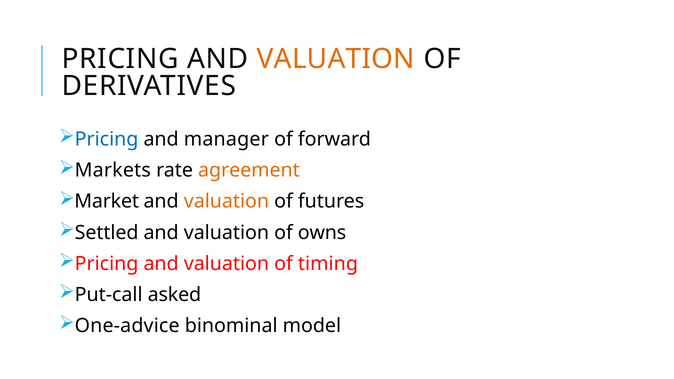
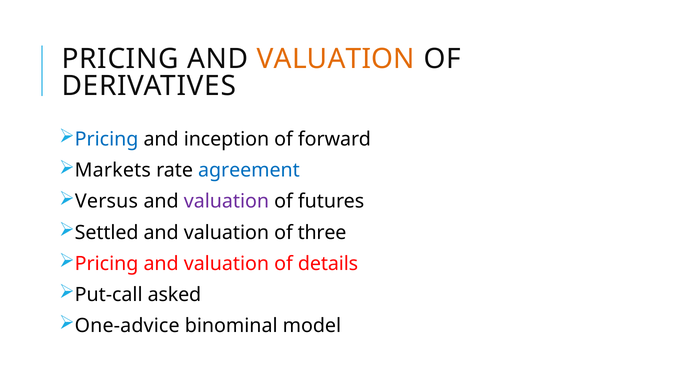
manager: manager -> inception
agreement colour: orange -> blue
Market: Market -> Versus
valuation at (226, 202) colour: orange -> purple
owns: owns -> three
timing: timing -> details
